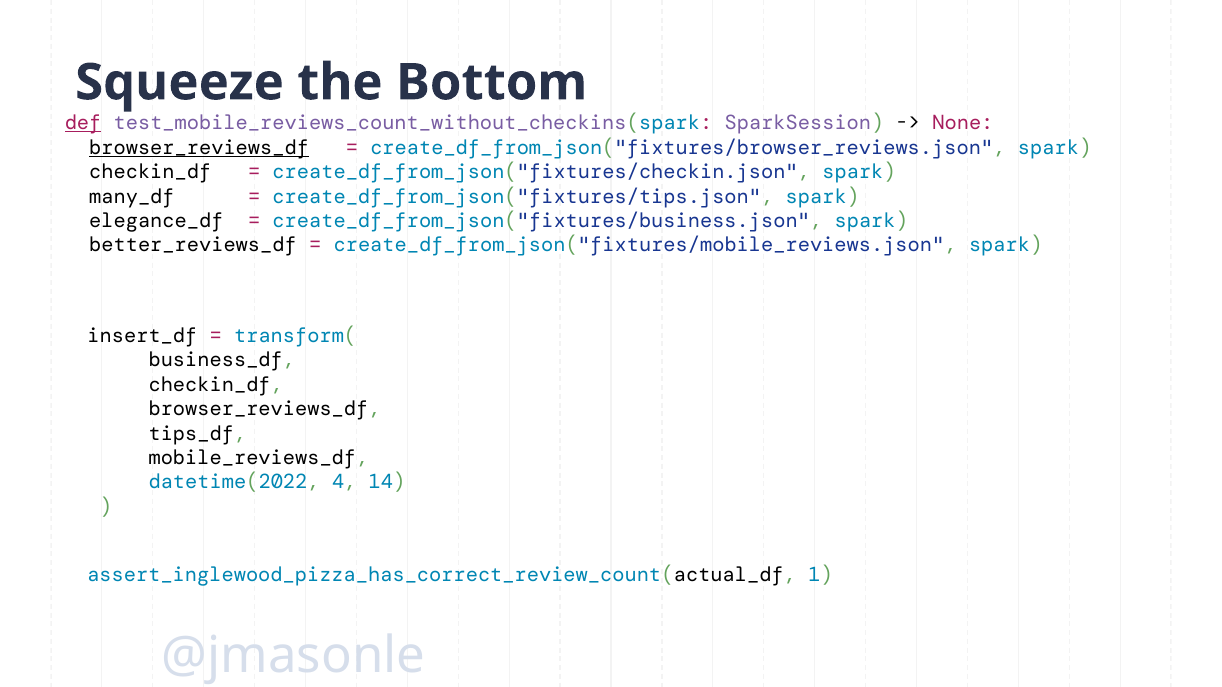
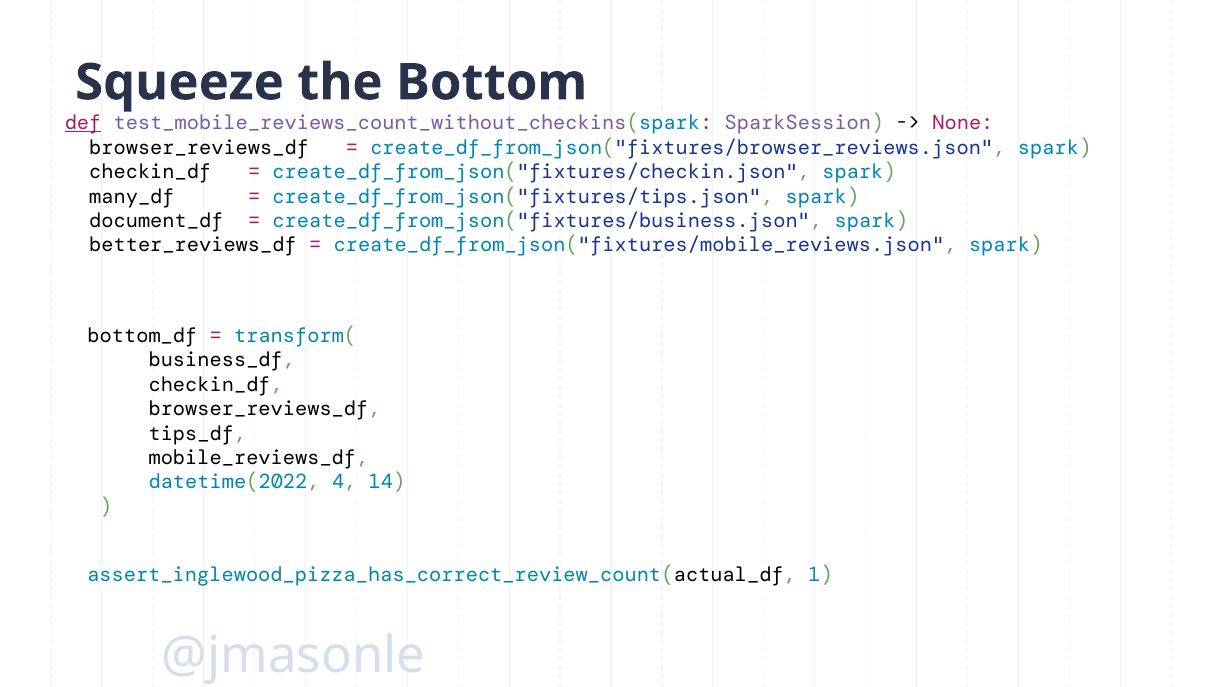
browser_reviews_df at (199, 148) underline: present -> none
elegance_df: elegance_df -> document_df
insert_df: insert_df -> bottom_df
